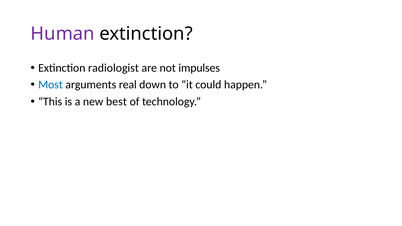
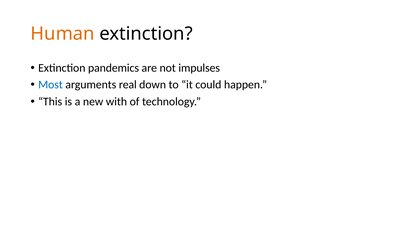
Human colour: purple -> orange
radiologist: radiologist -> pandemics
best: best -> with
